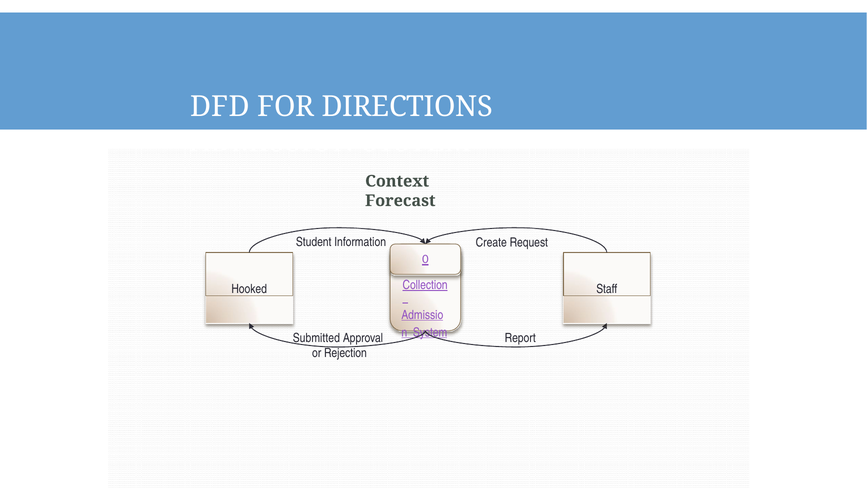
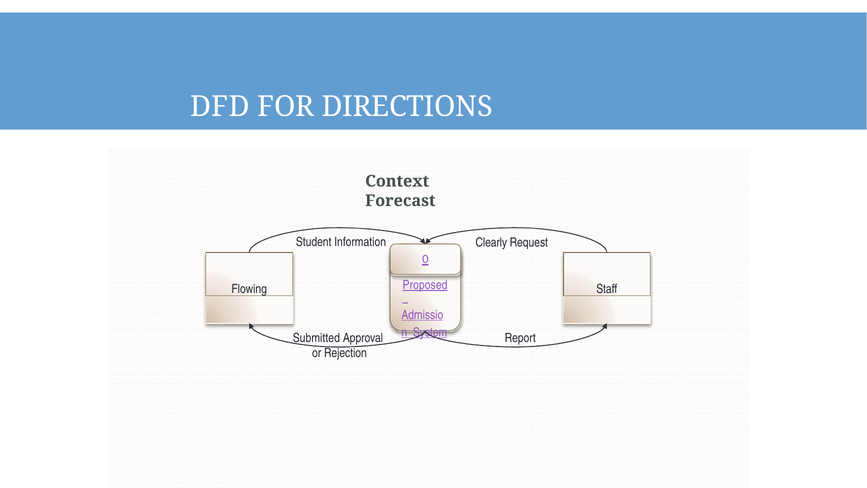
Create: Create -> Clearly
Collection: Collection -> Proposed
Hooked: Hooked -> Flowing
